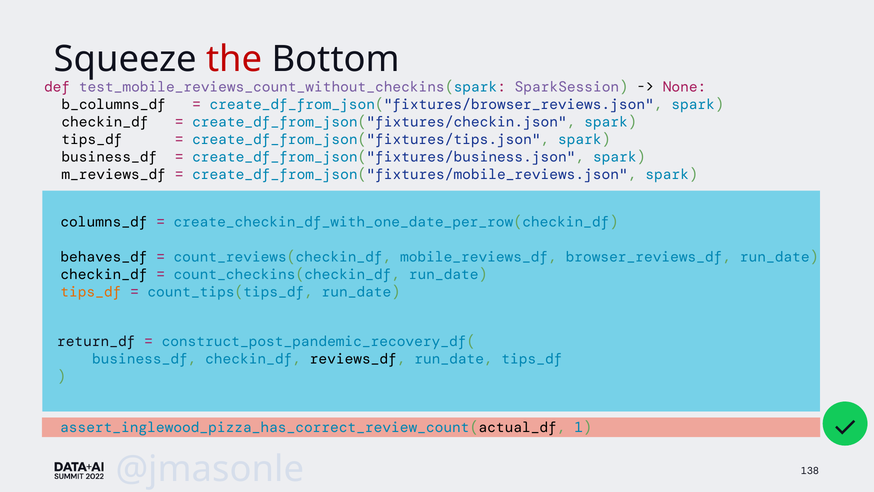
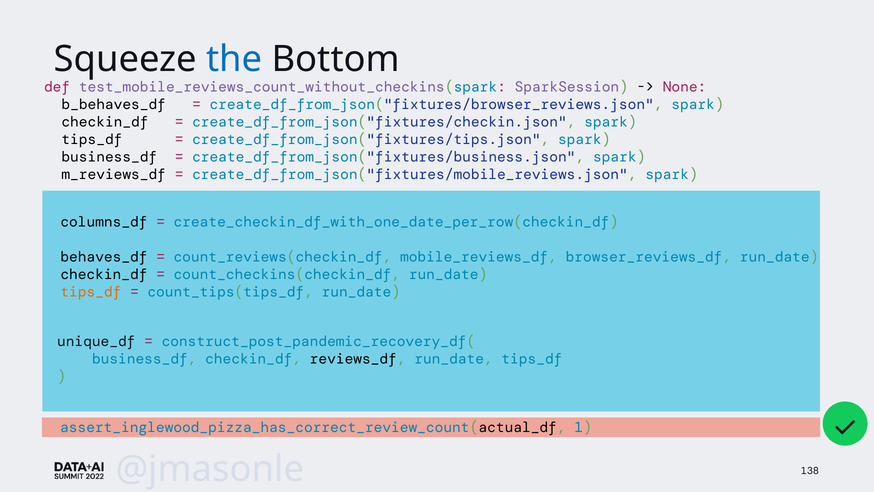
the colour: red -> blue
b_columns_df: b_columns_df -> b_behaves_df
return_df: return_df -> unique_df
